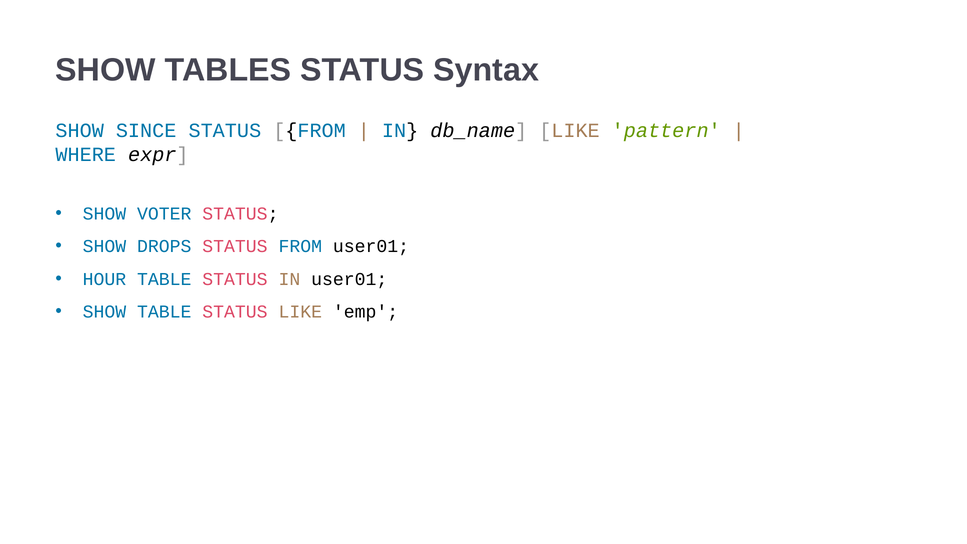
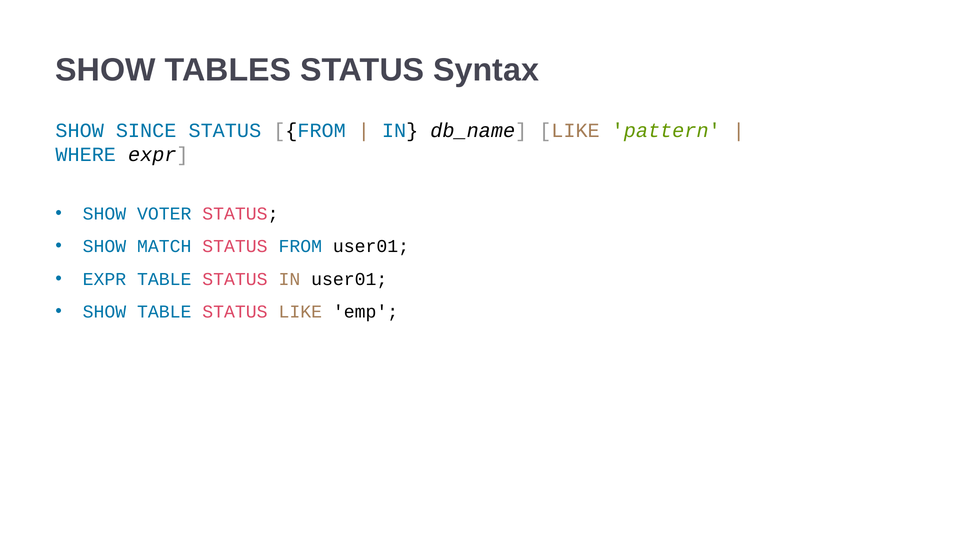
DROPS: DROPS -> MATCH
HOUR at (104, 279): HOUR -> EXPR
